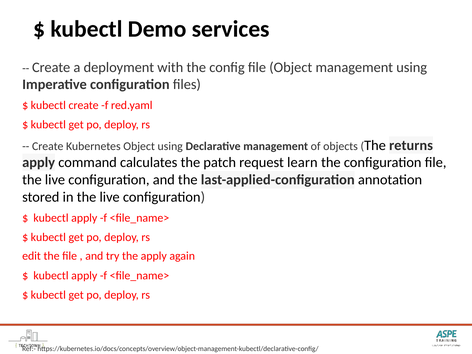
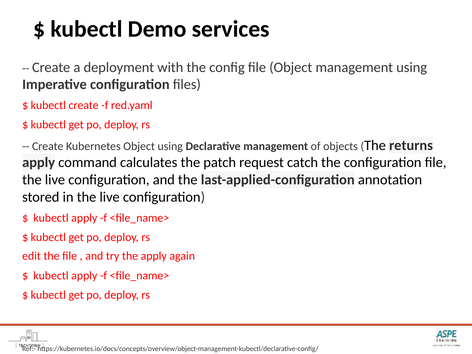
learn: learn -> catch
